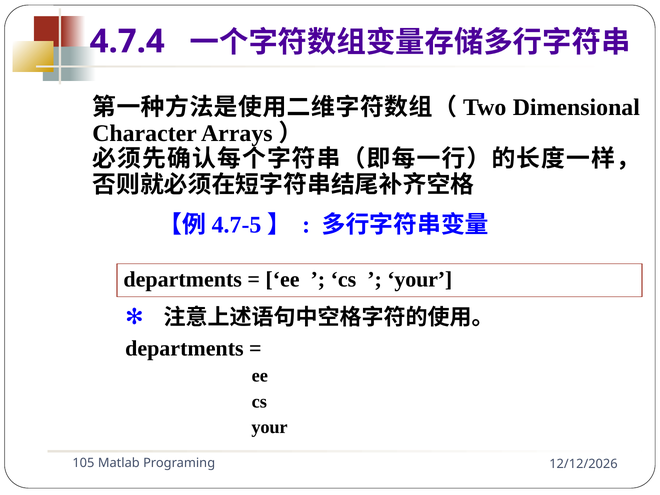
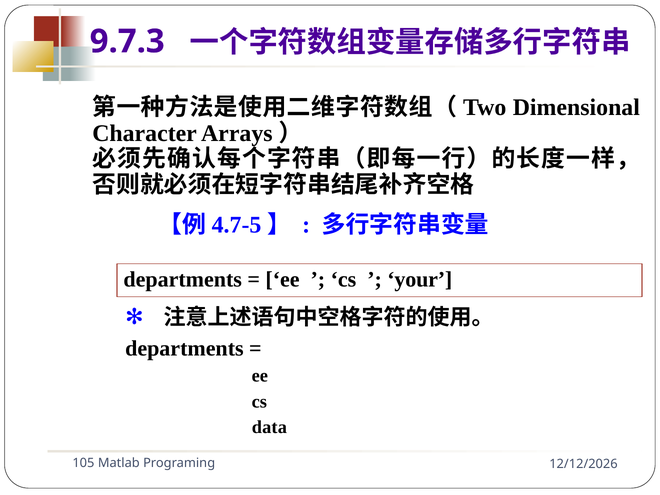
4.7.4: 4.7.4 -> 9.7.3
your at (270, 427): your -> data
